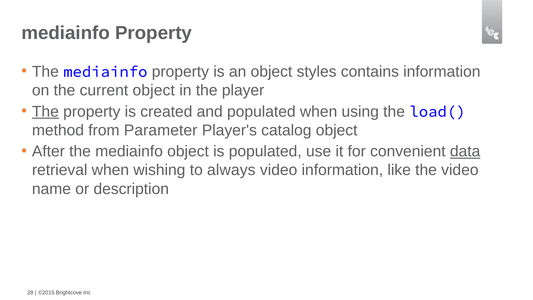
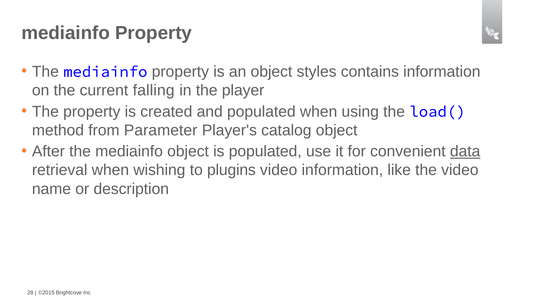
current object: object -> falling
The at (45, 111) underline: present -> none
always: always -> plugins
